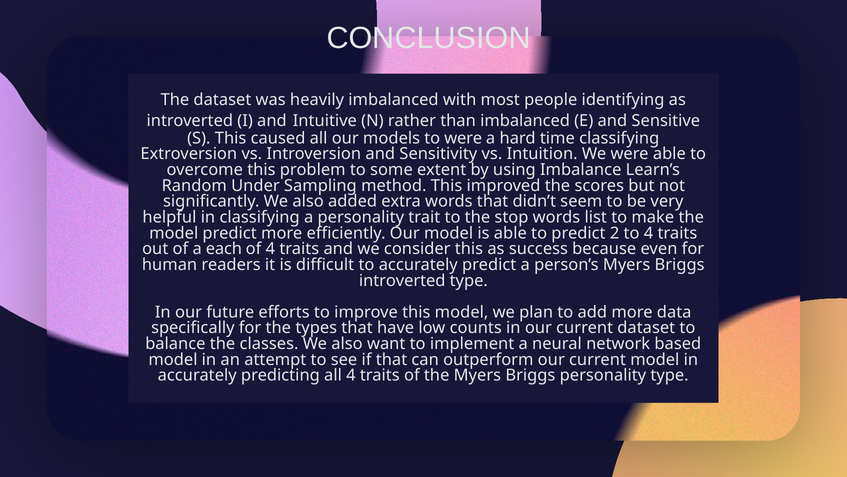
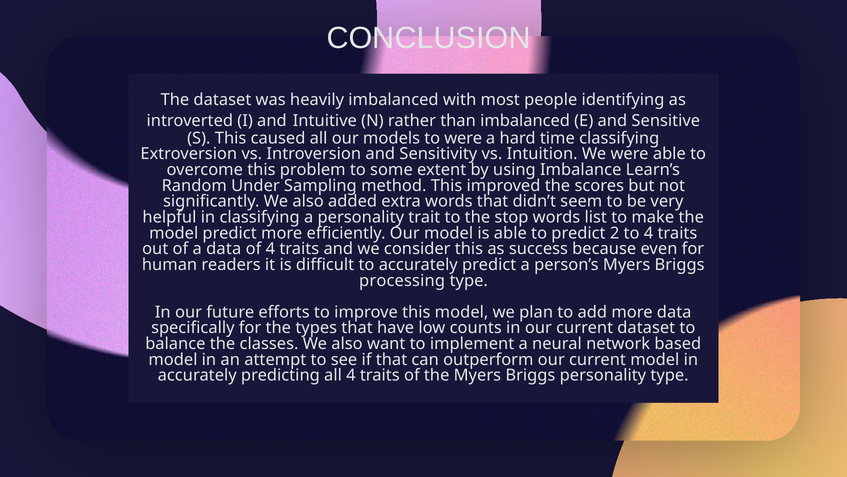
a each: each -> data
introverted at (402, 280): introverted -> processing
